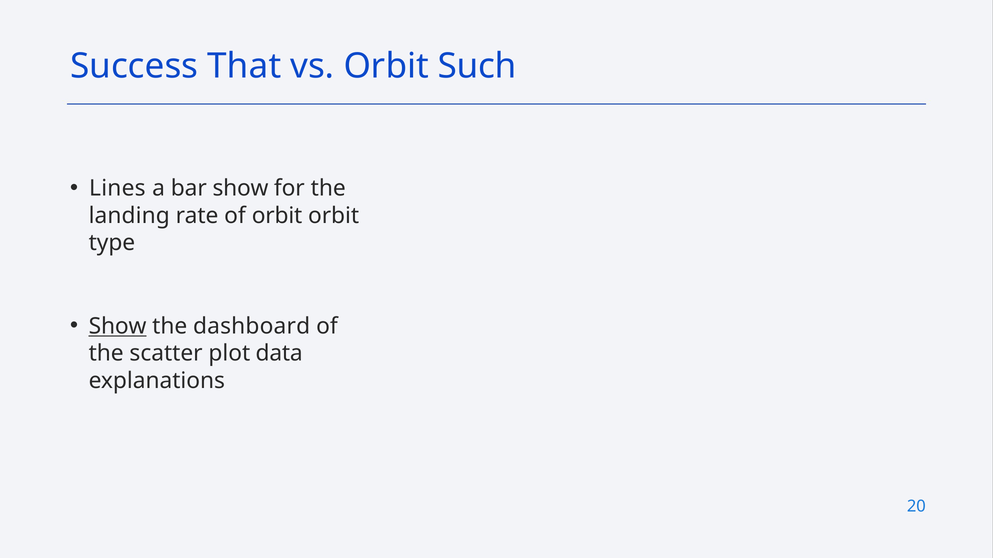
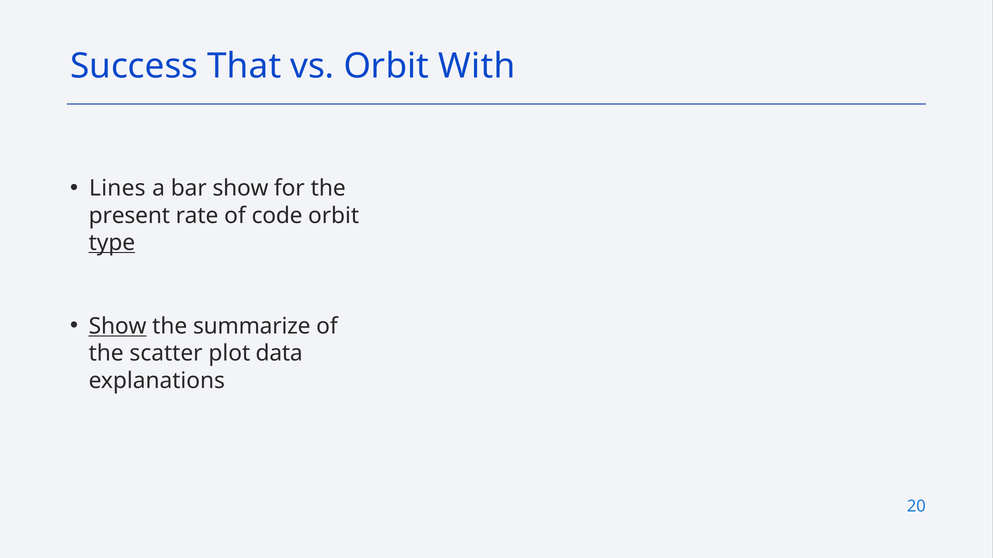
Such: Such -> With
landing: landing -> present
of orbit: orbit -> code
type underline: none -> present
dashboard: dashboard -> summarize
